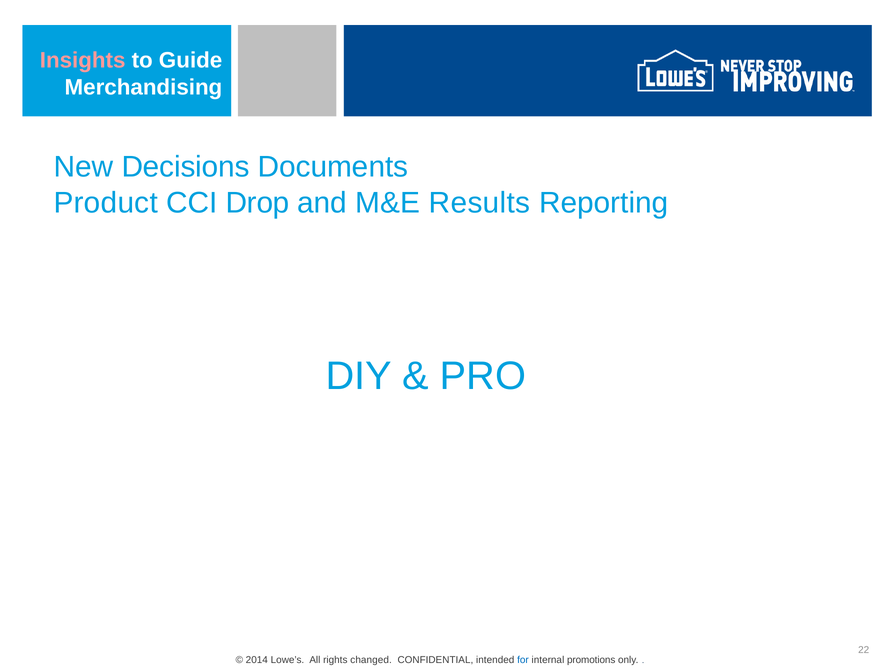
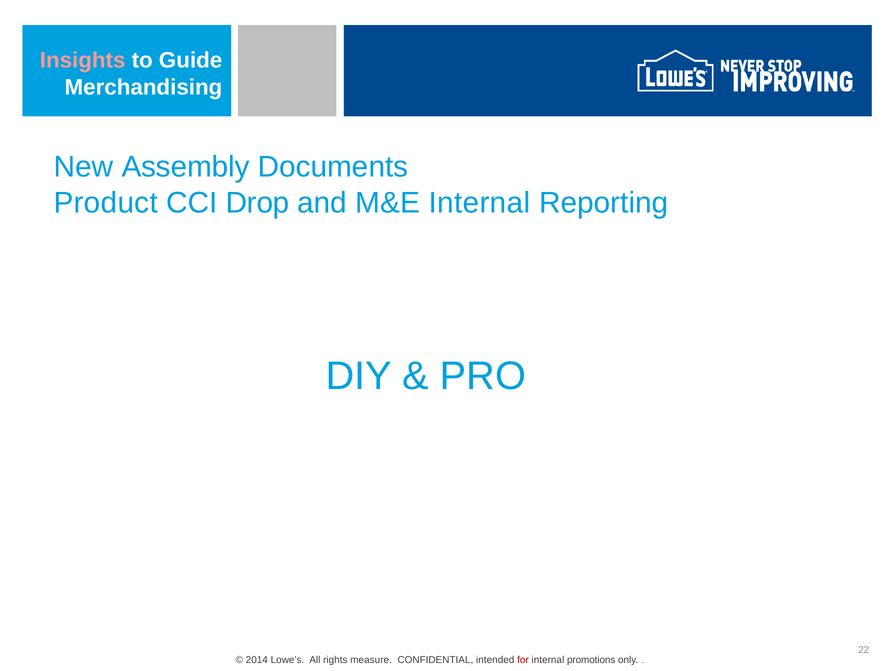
Decisions: Decisions -> Assembly
M&E Results: Results -> Internal
changed: changed -> measure
for colour: blue -> red
